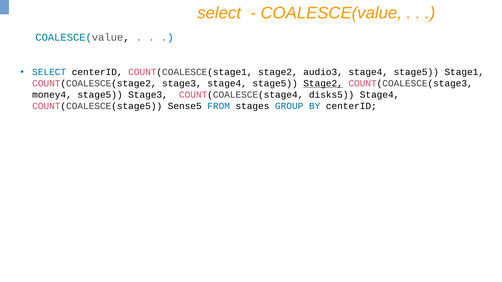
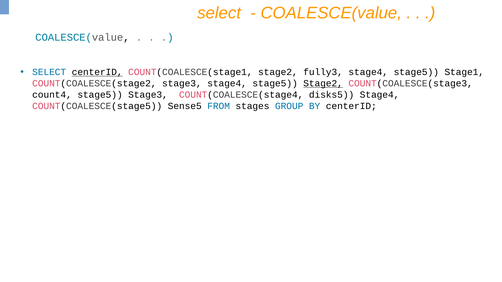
centerID at (97, 72) underline: none -> present
audio3: audio3 -> fully3
money4: money4 -> count4
